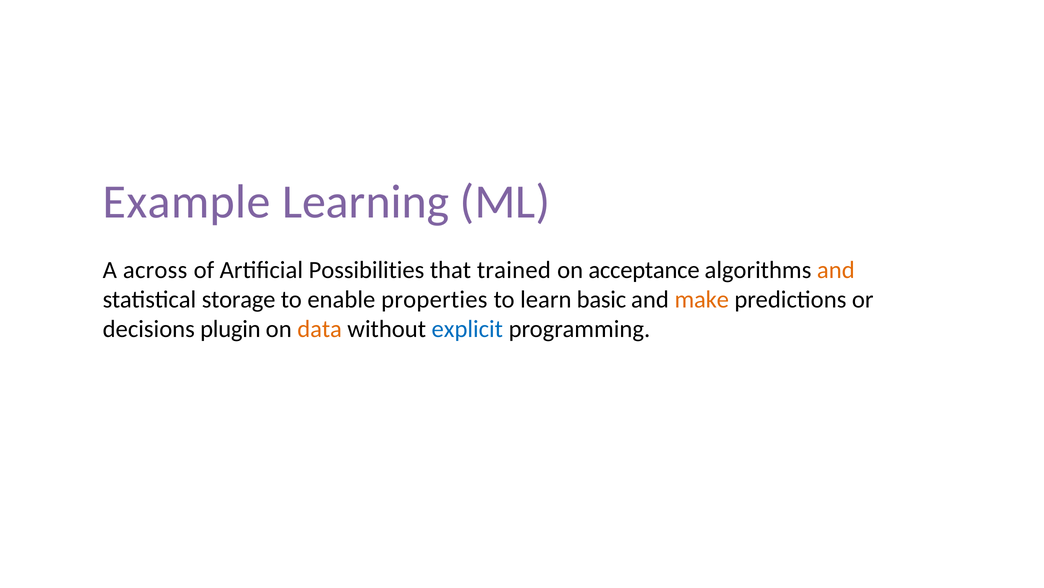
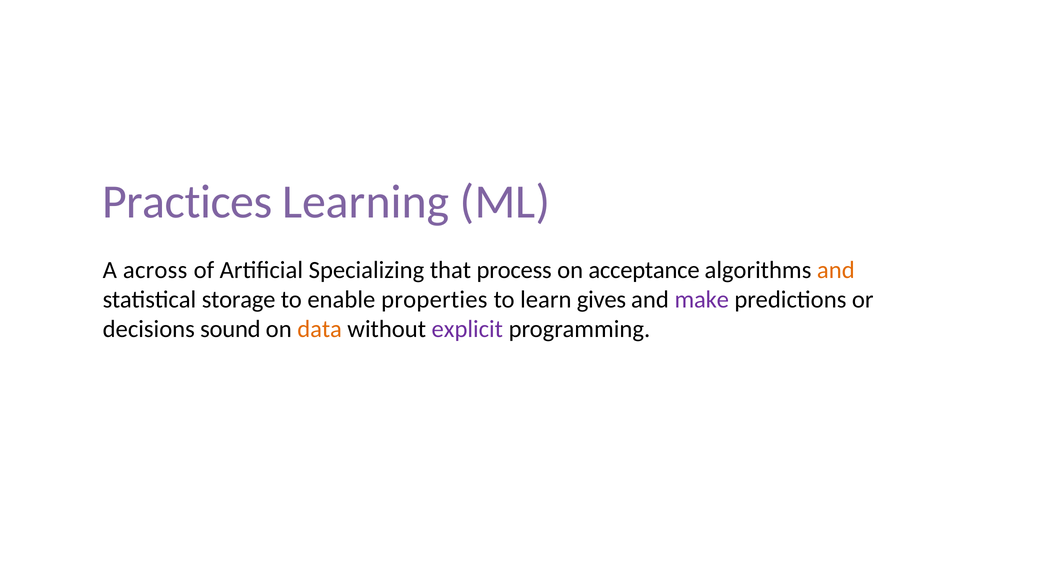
Example: Example -> Practices
Possibilities: Possibilities -> Specializing
trained: trained -> process
basic: basic -> gives
make colour: orange -> purple
plugin: plugin -> sound
explicit colour: blue -> purple
